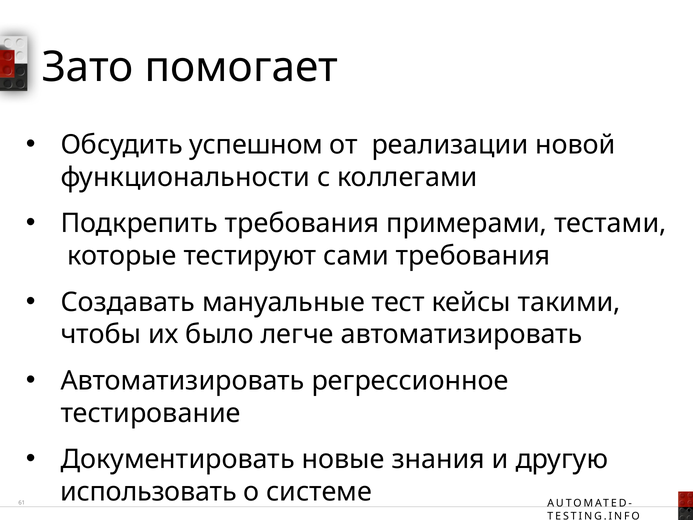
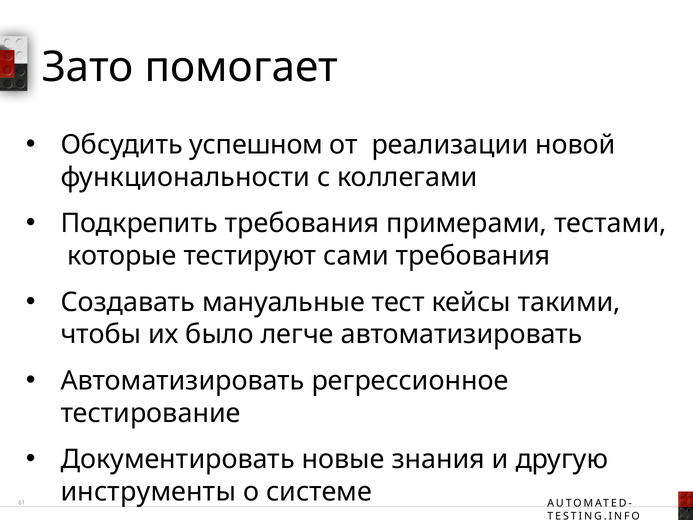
использовать: использовать -> инструменты
